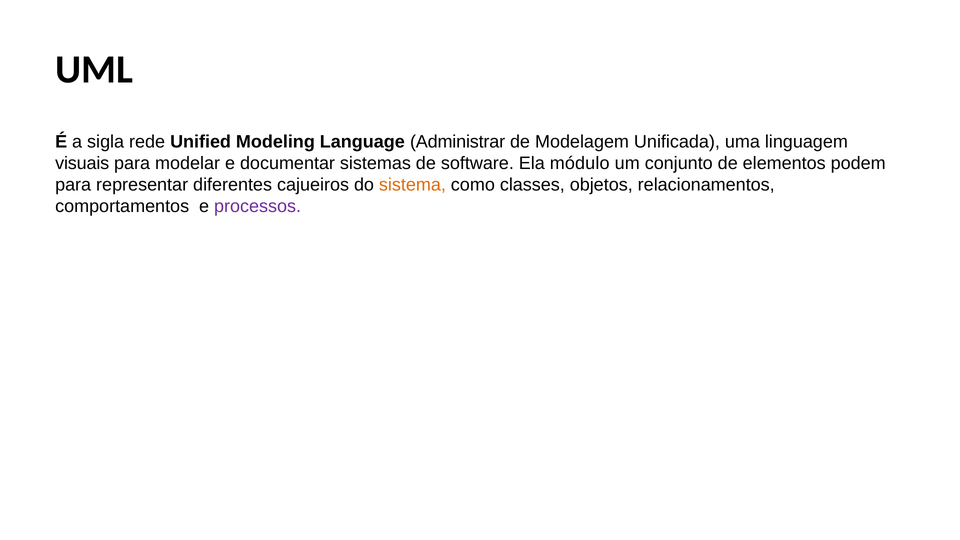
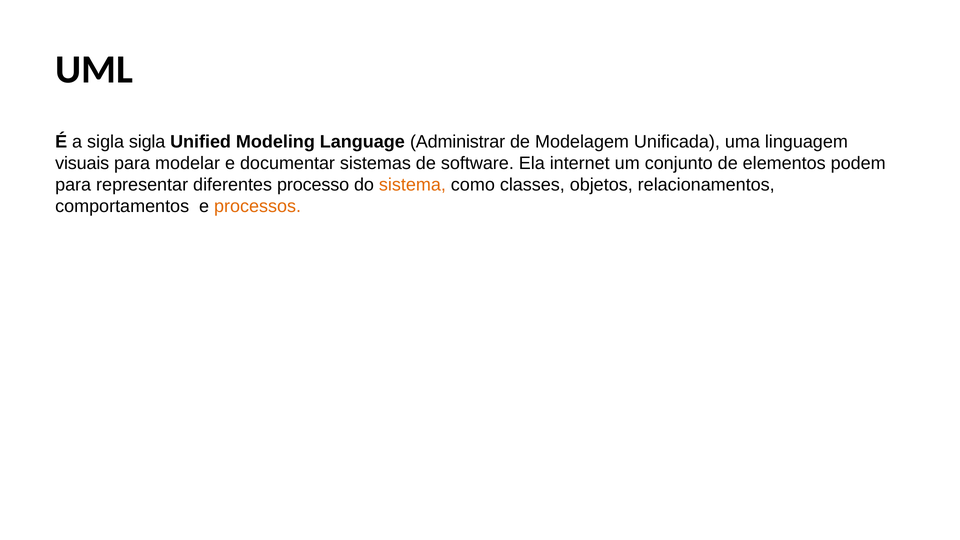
sigla rede: rede -> sigla
módulo: módulo -> internet
cajueiros: cajueiros -> processo
processos colour: purple -> orange
